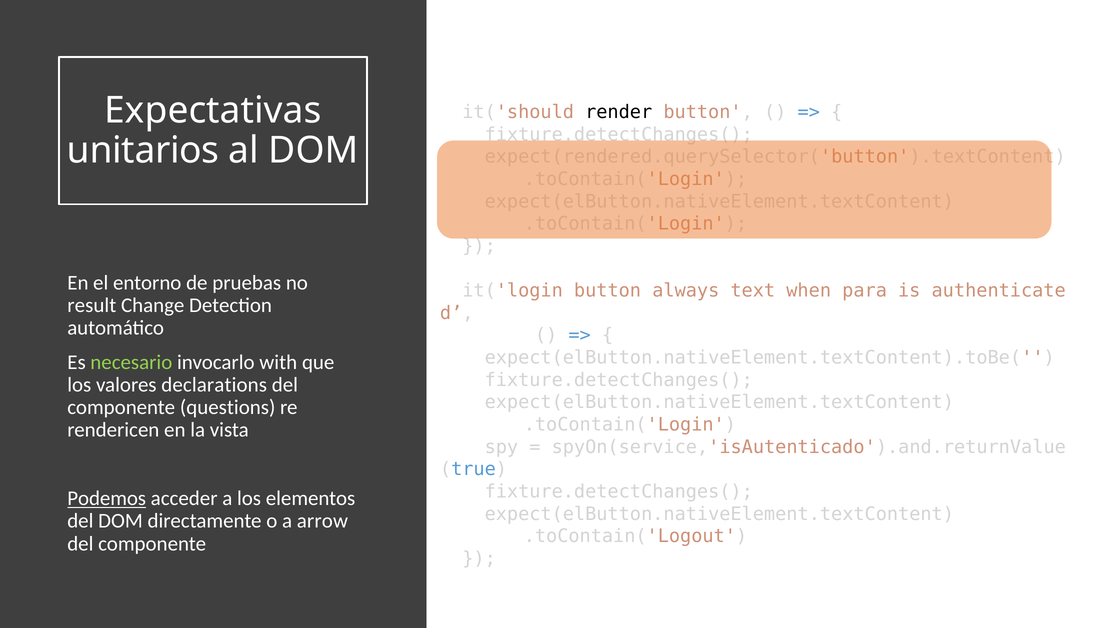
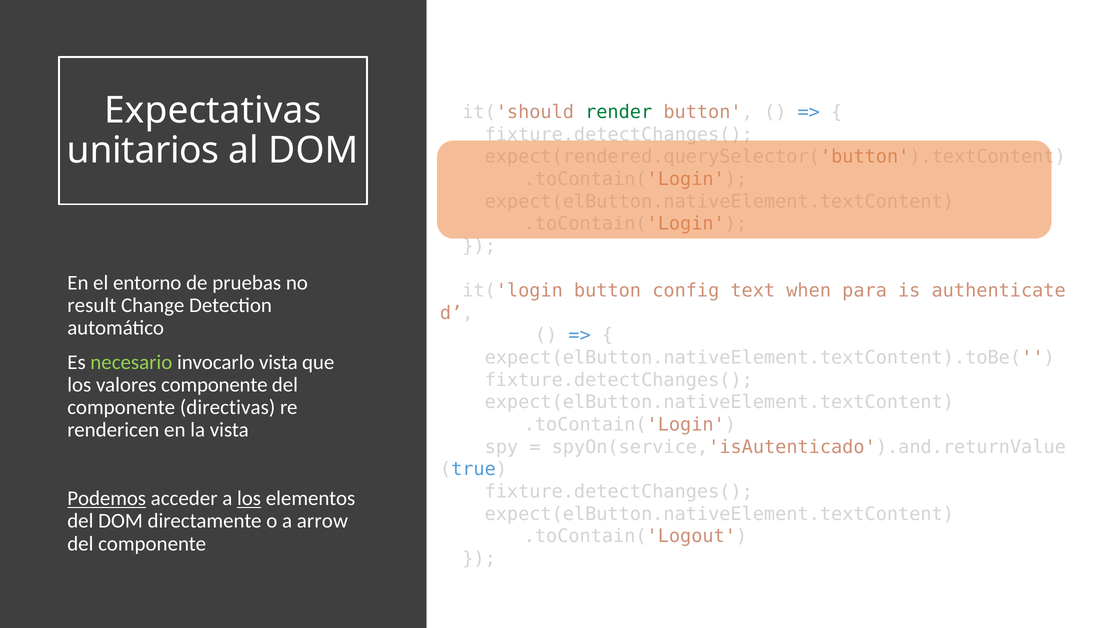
render colour: black -> green
always: always -> config
invocarlo with: with -> vista
valores declarations: declarations -> componente
questions: questions -> directivas
los at (249, 499) underline: none -> present
